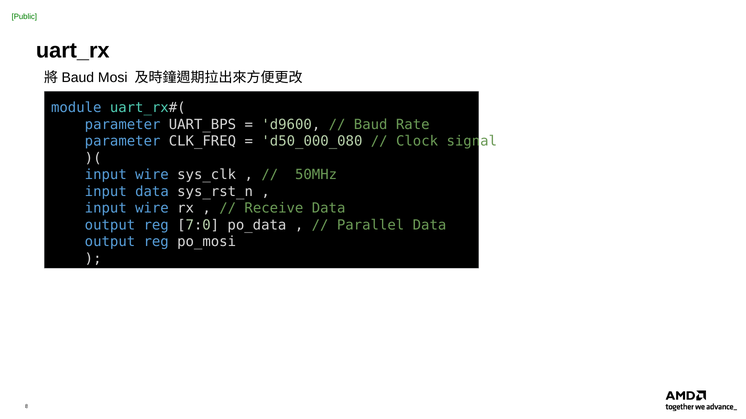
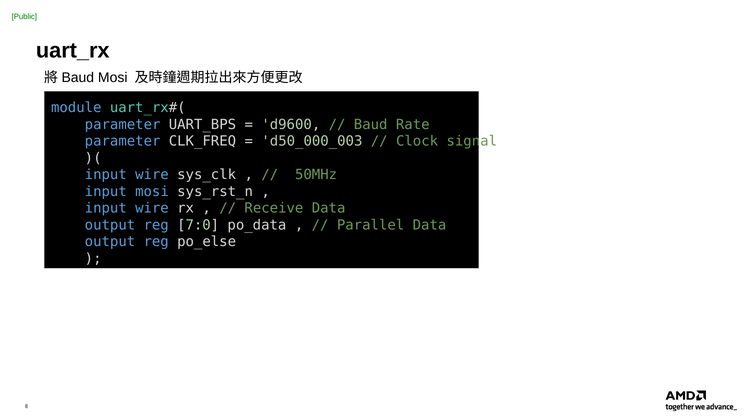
d50_000_080: d50_000_080 -> d50_000_003
input data: data -> mosi
po_mosi: po_mosi -> po_else
